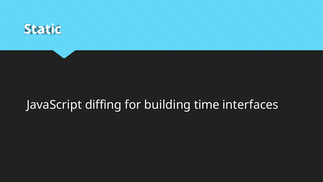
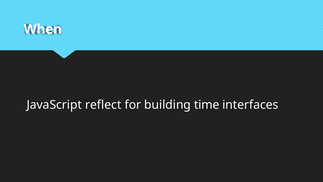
Static: Static -> When
diffing: diffing -> reflect
